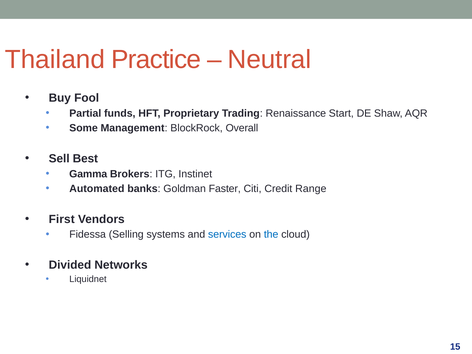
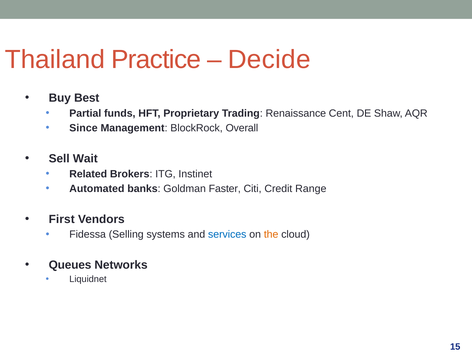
Neutral: Neutral -> Decide
Fool: Fool -> Best
Start: Start -> Cent
Some: Some -> Since
Best: Best -> Wait
Gamma: Gamma -> Related
the colour: blue -> orange
Divided: Divided -> Queues
